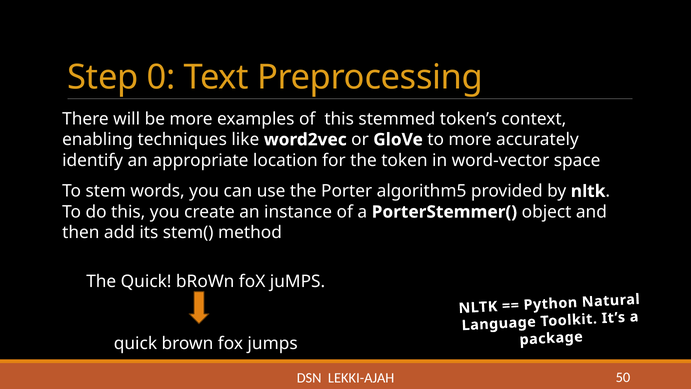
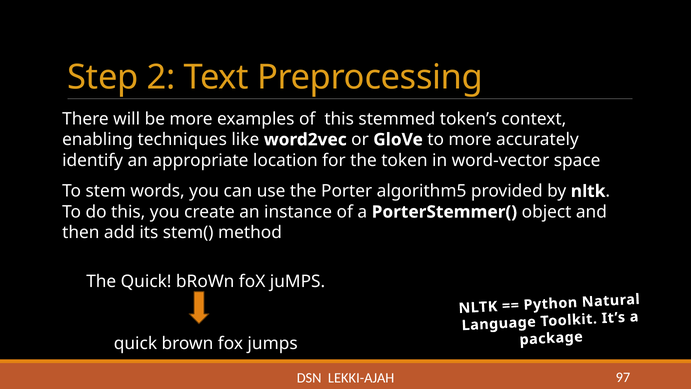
0: 0 -> 2
50: 50 -> 97
